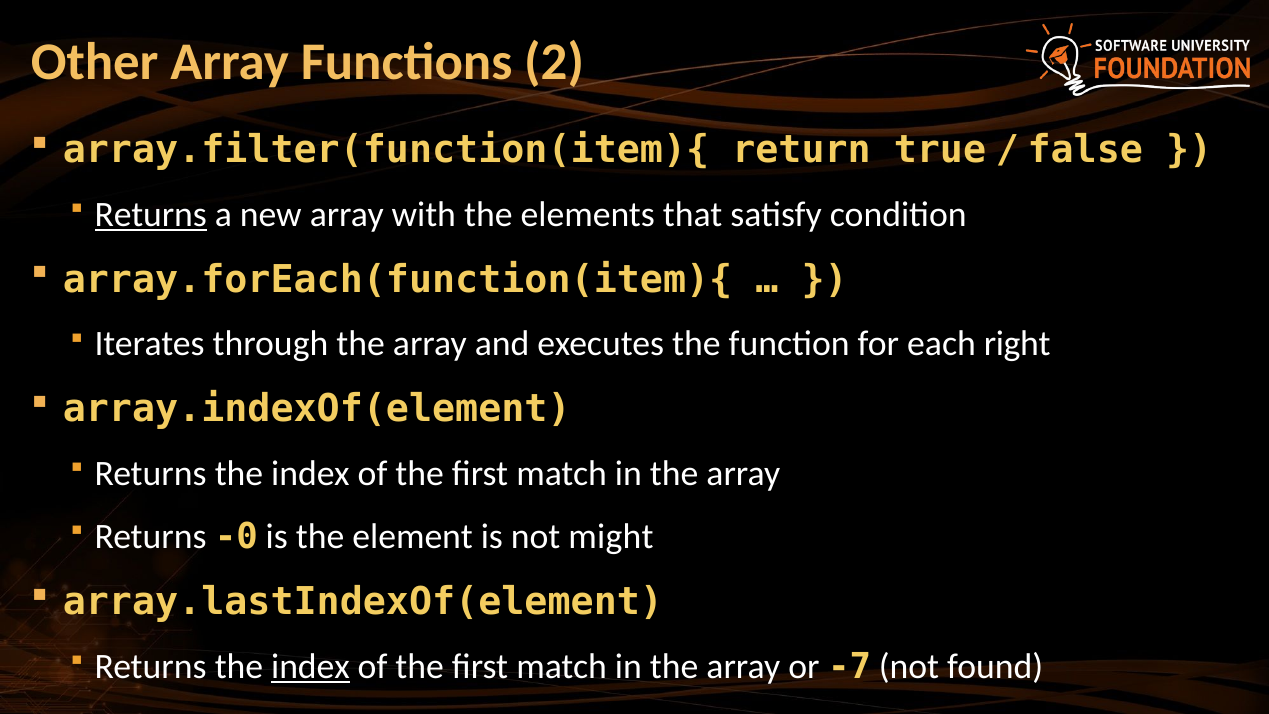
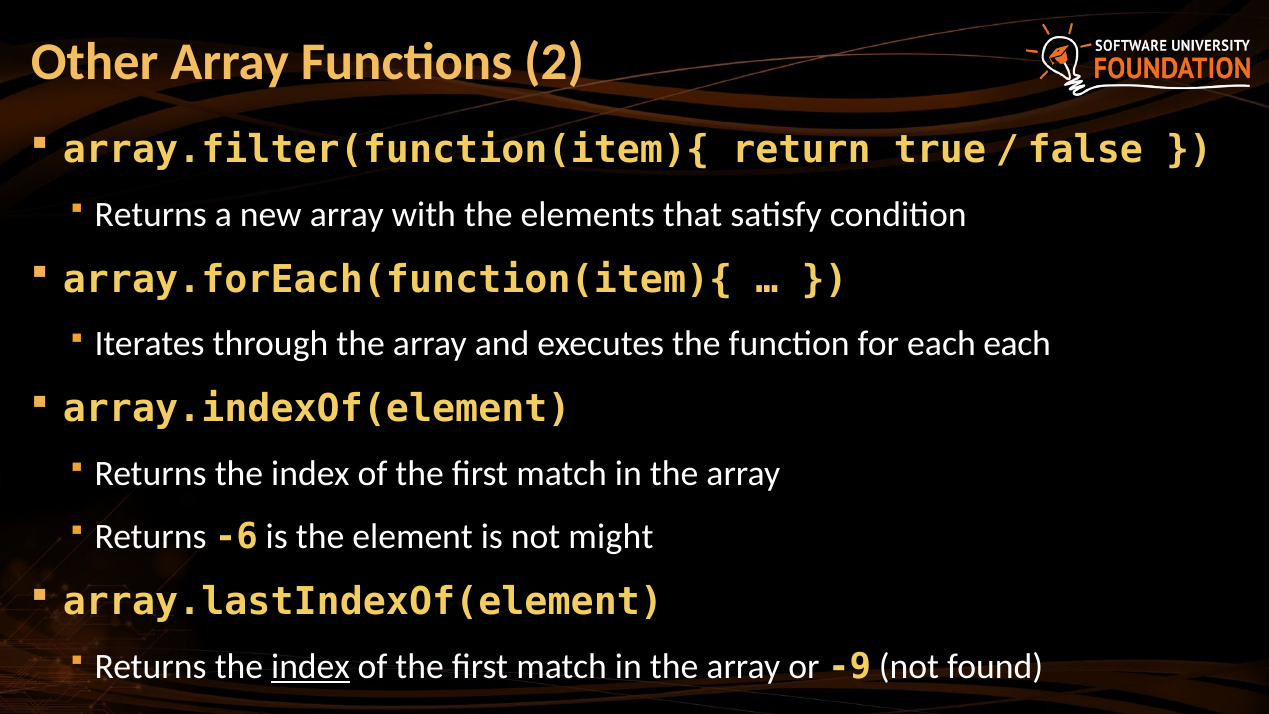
Returns at (151, 215) underline: present -> none
each right: right -> each
-0: -0 -> -6
-7: -7 -> -9
